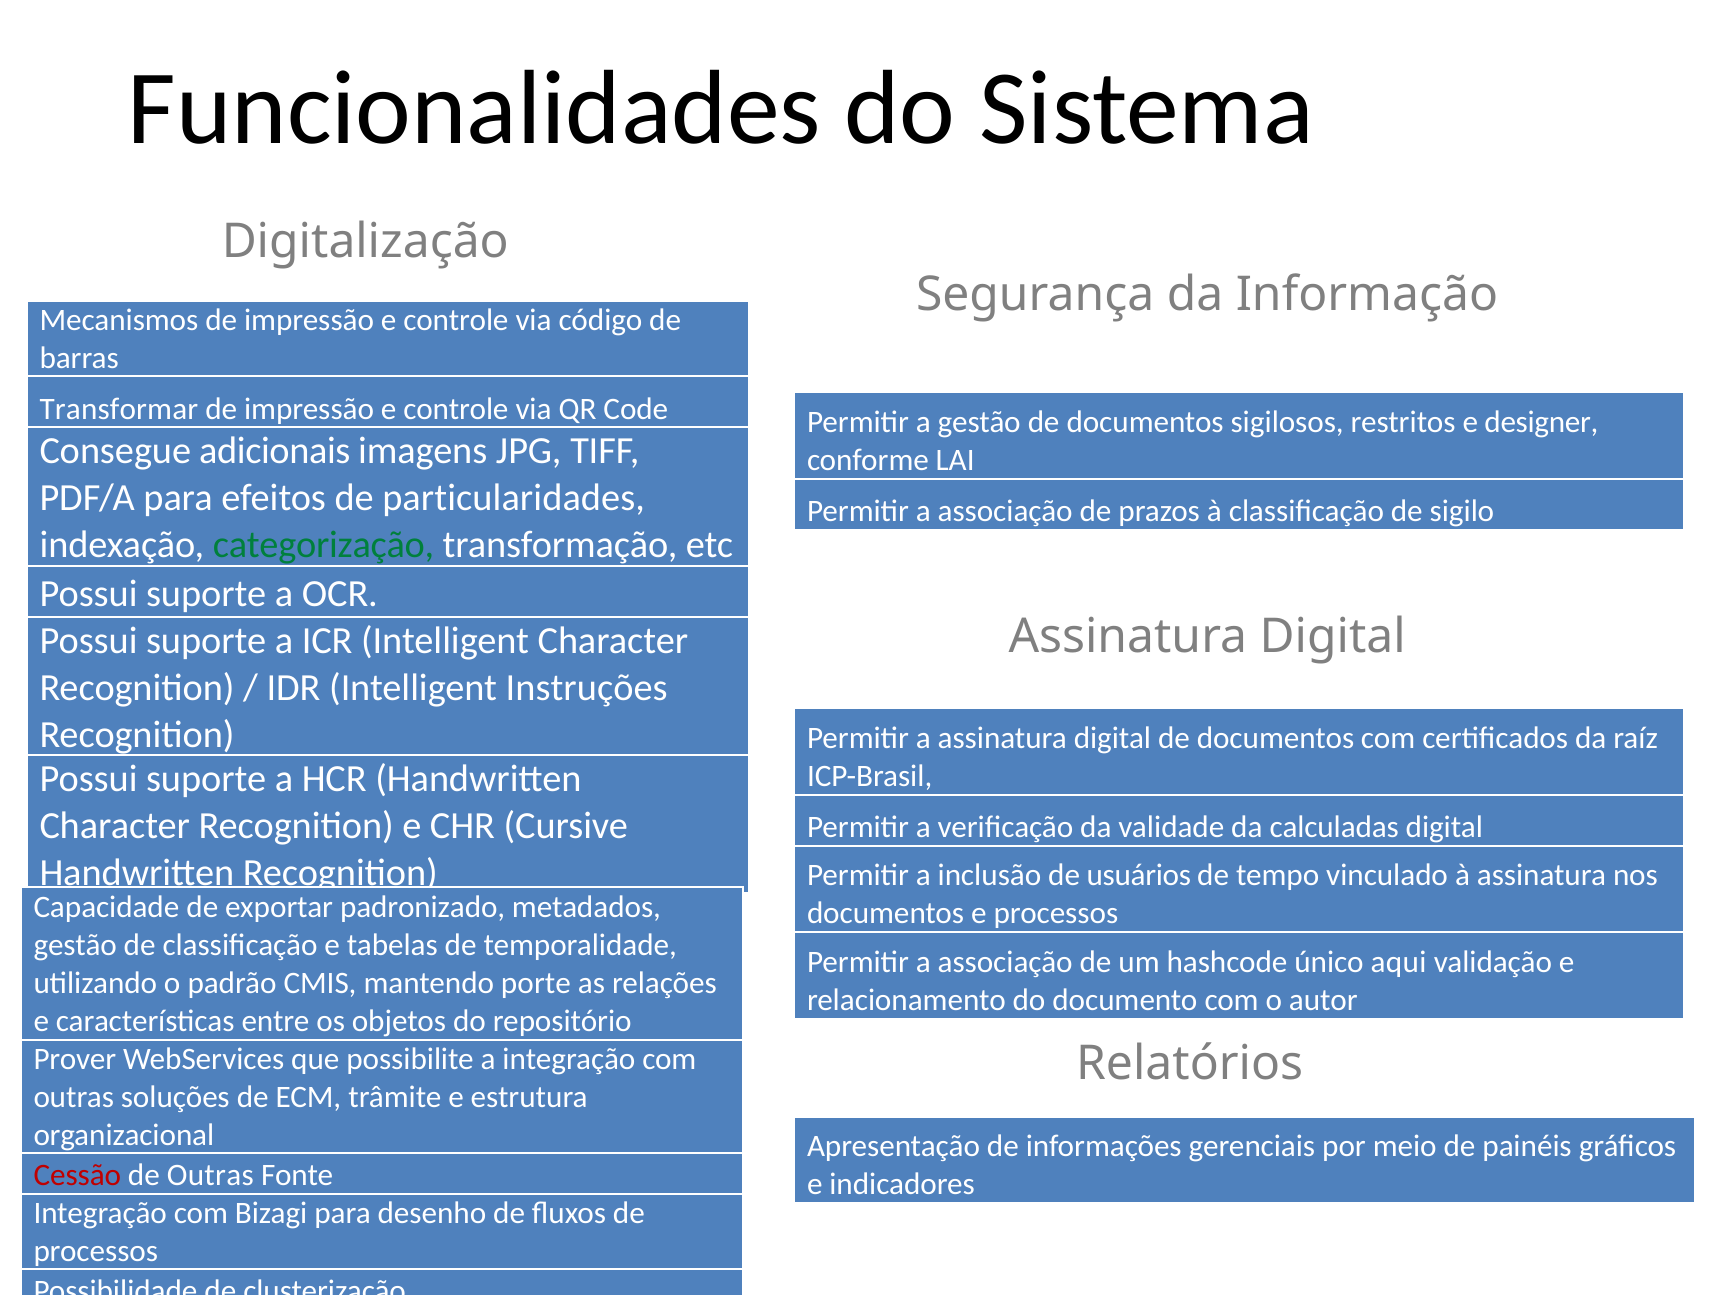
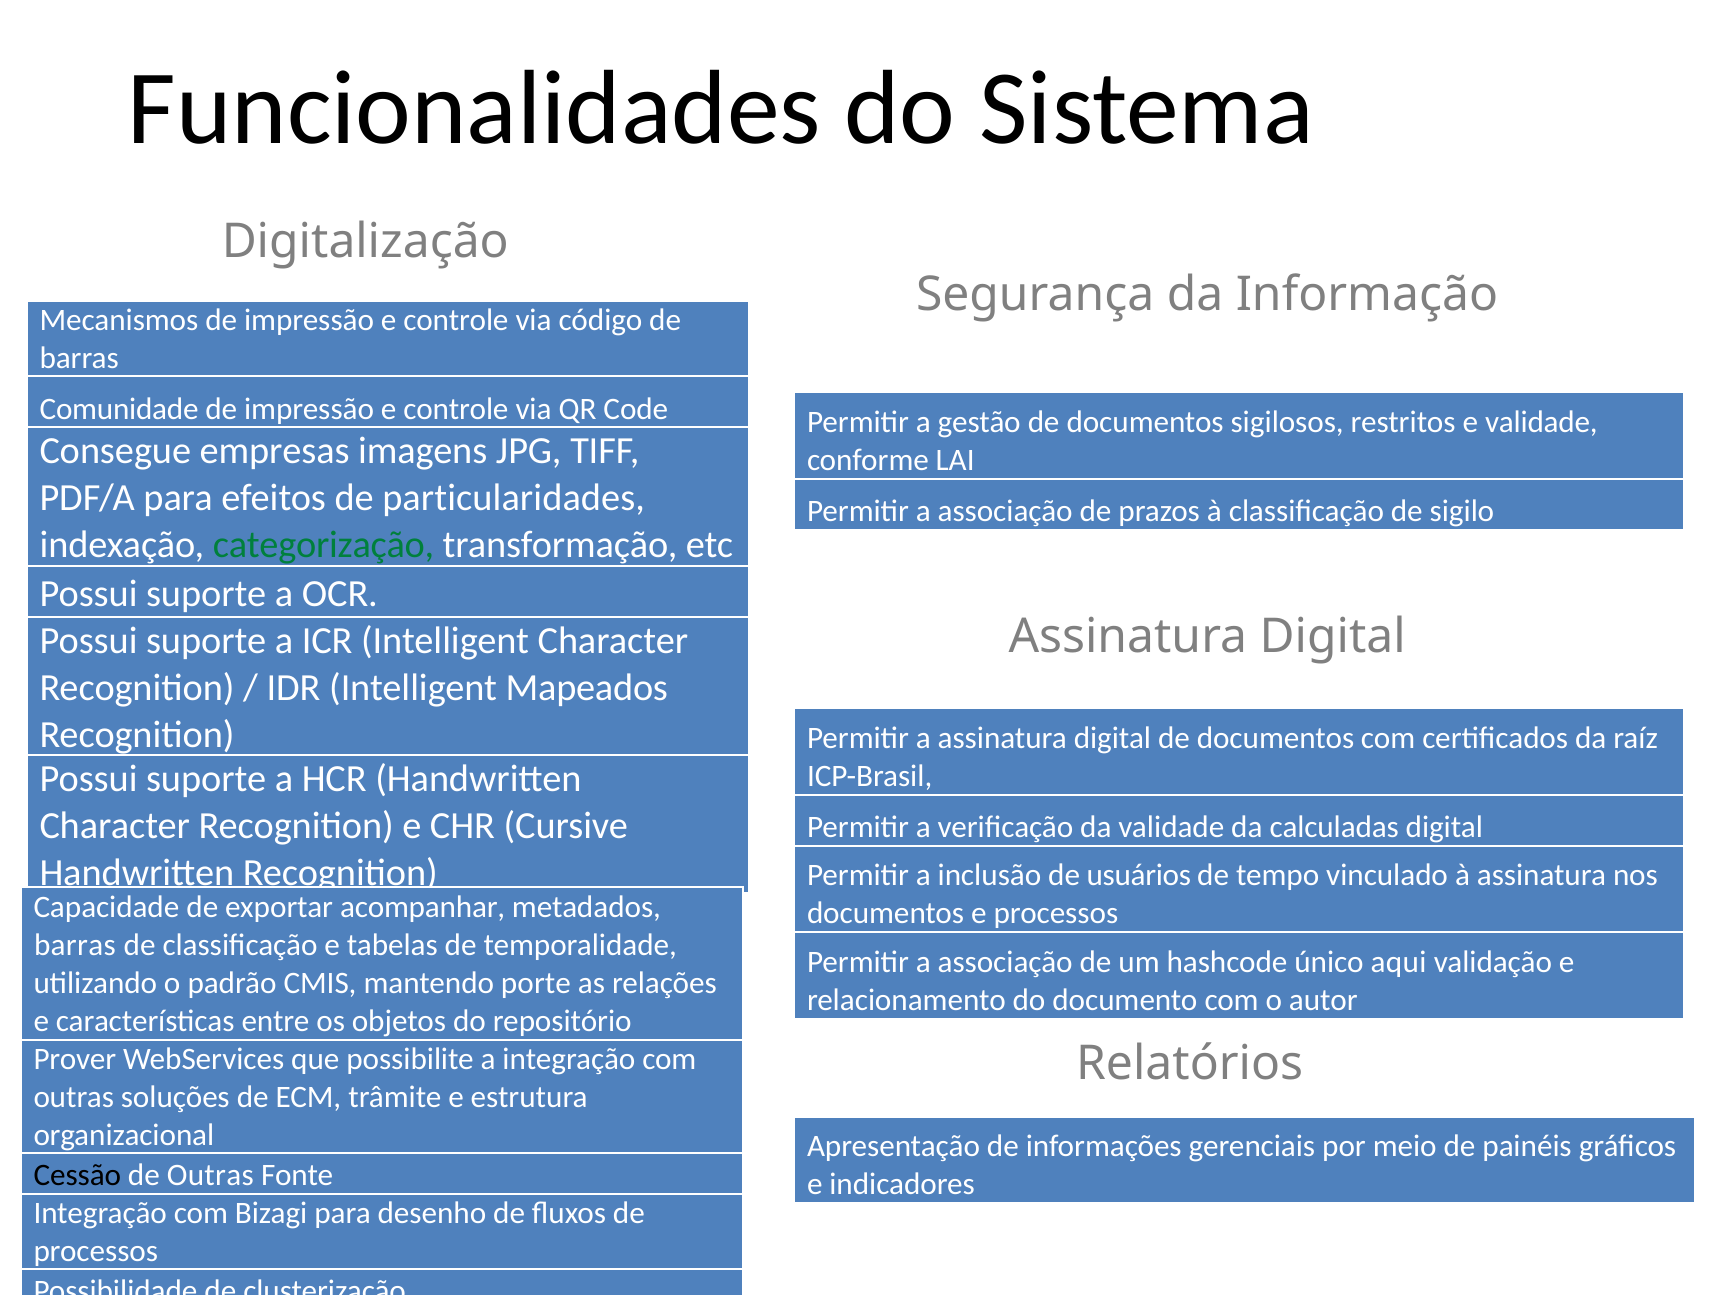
Transformar: Transformar -> Comunidade
e designer: designer -> validade
adicionais: adicionais -> empresas
Instruções: Instruções -> Mapeados
padronizado: padronizado -> acompanhar
gestão at (75, 946): gestão -> barras
Cessão colour: red -> black
